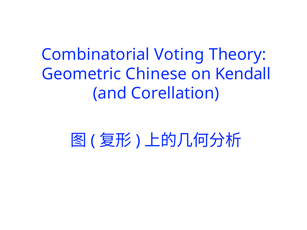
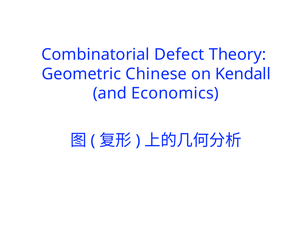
Voting: Voting -> Defect
Corellation: Corellation -> Economics
